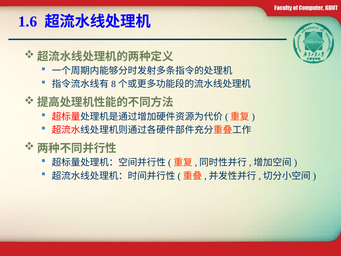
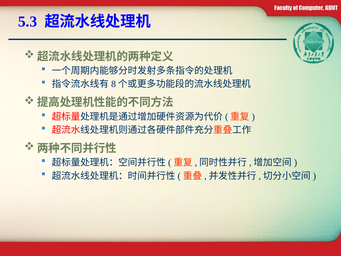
1.6: 1.6 -> 5.3
